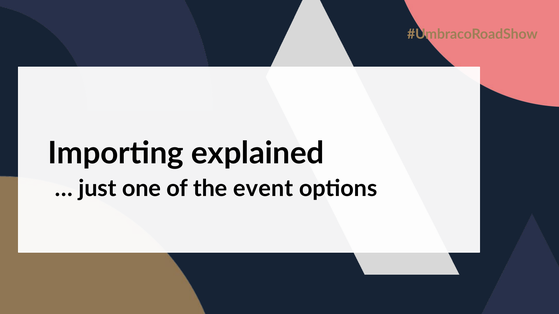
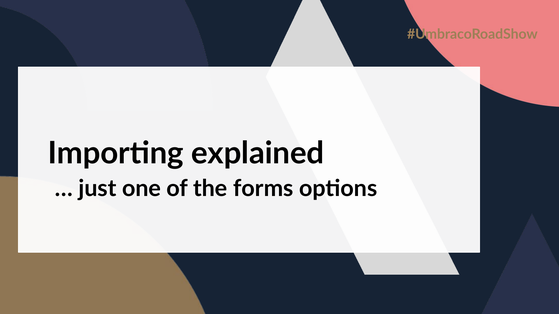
event: event -> forms
